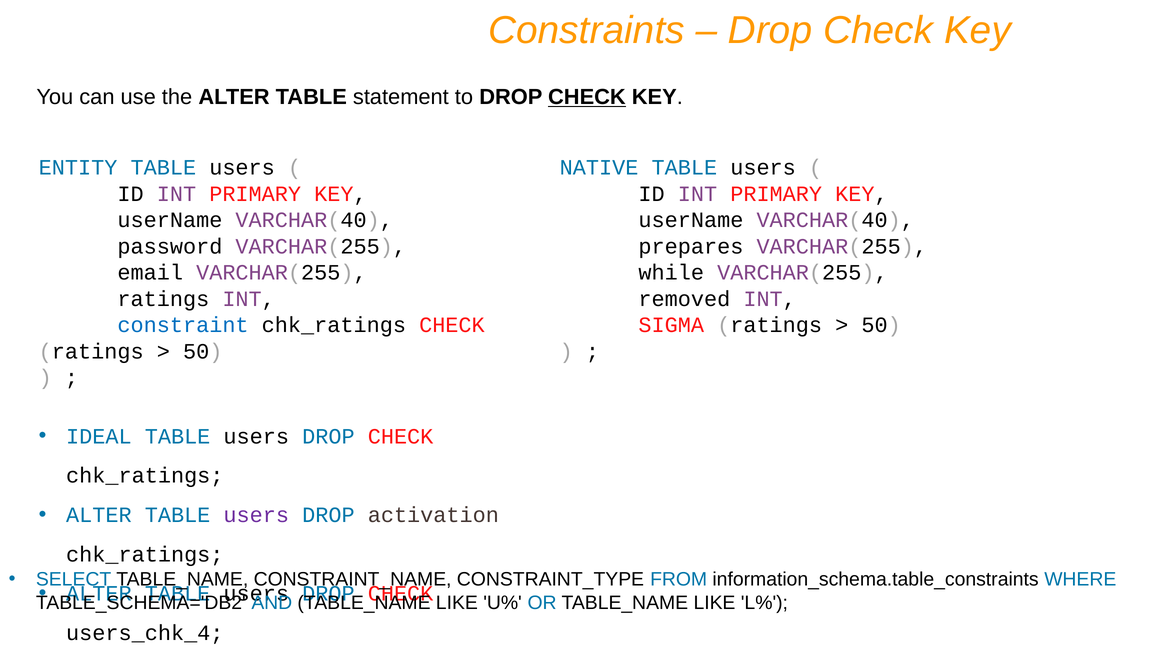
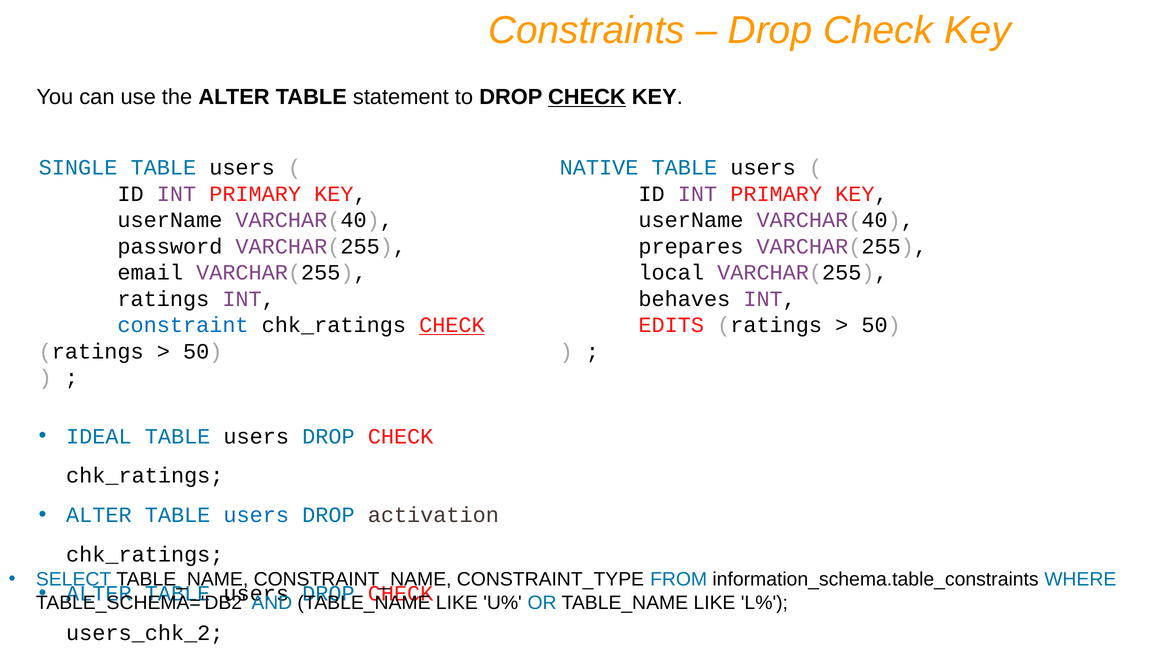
ENTITY: ENTITY -> SINGLE
while: while -> local
removed: removed -> behaves
CHECK at (452, 325) underline: none -> present
SIGMA: SIGMA -> EDITS
users at (256, 515) colour: purple -> blue
users_chk_4: users_chk_4 -> users_chk_2
